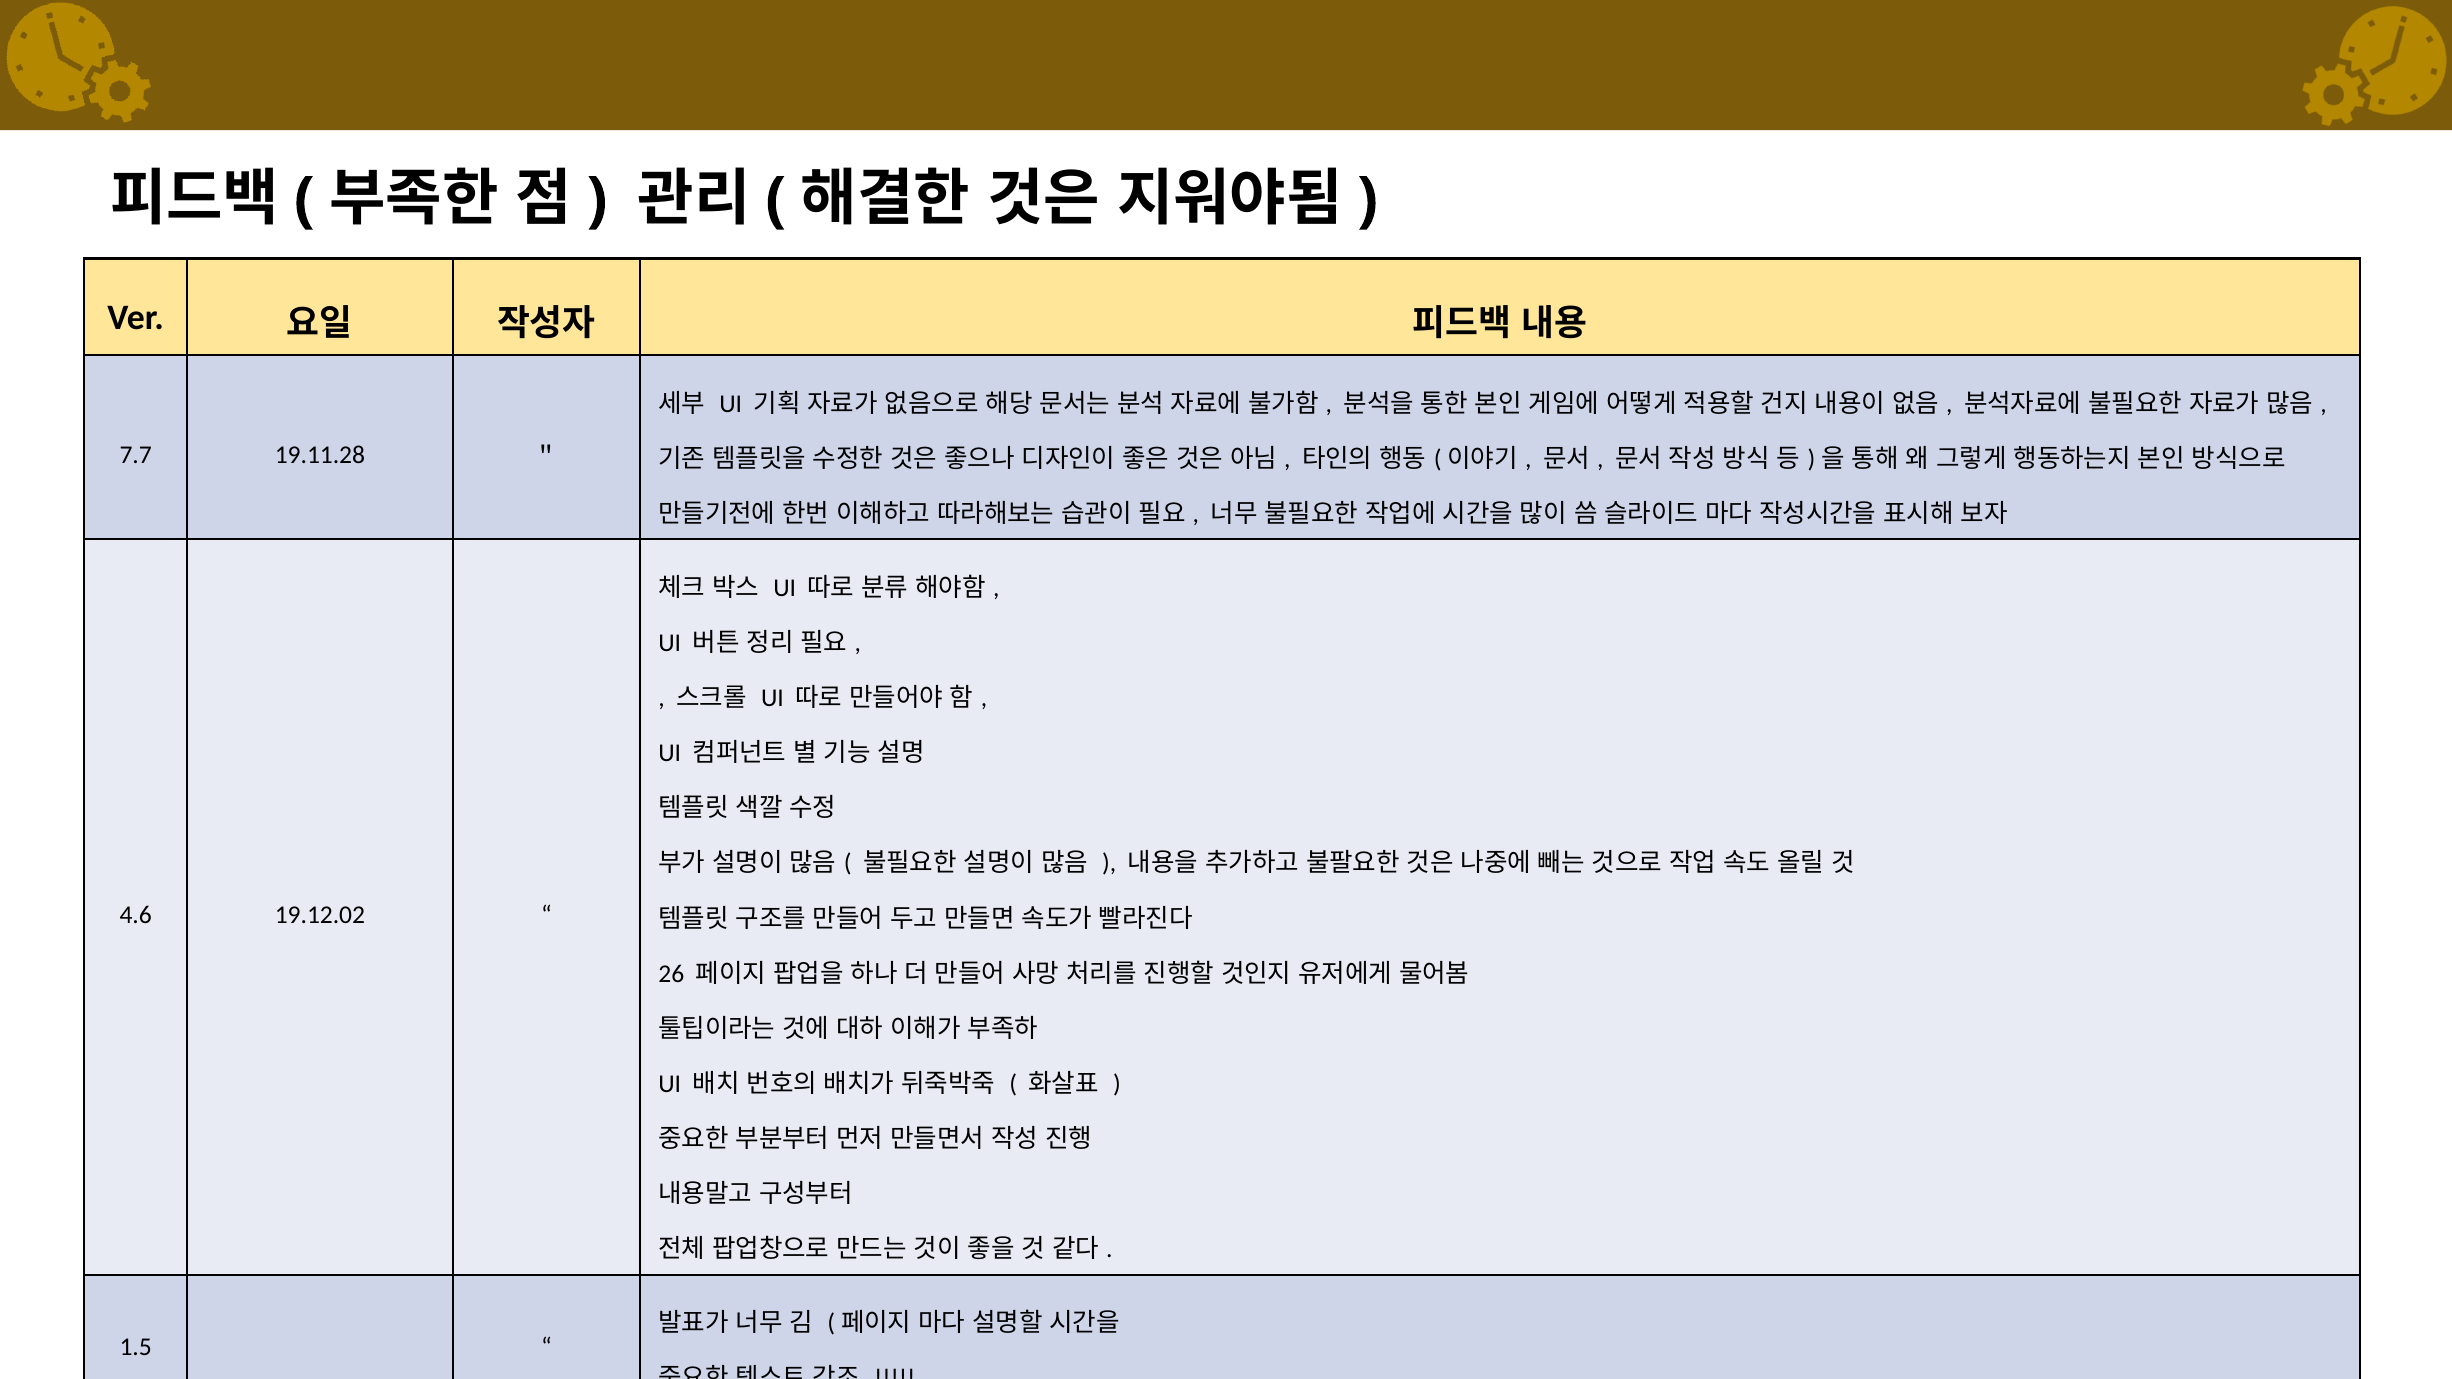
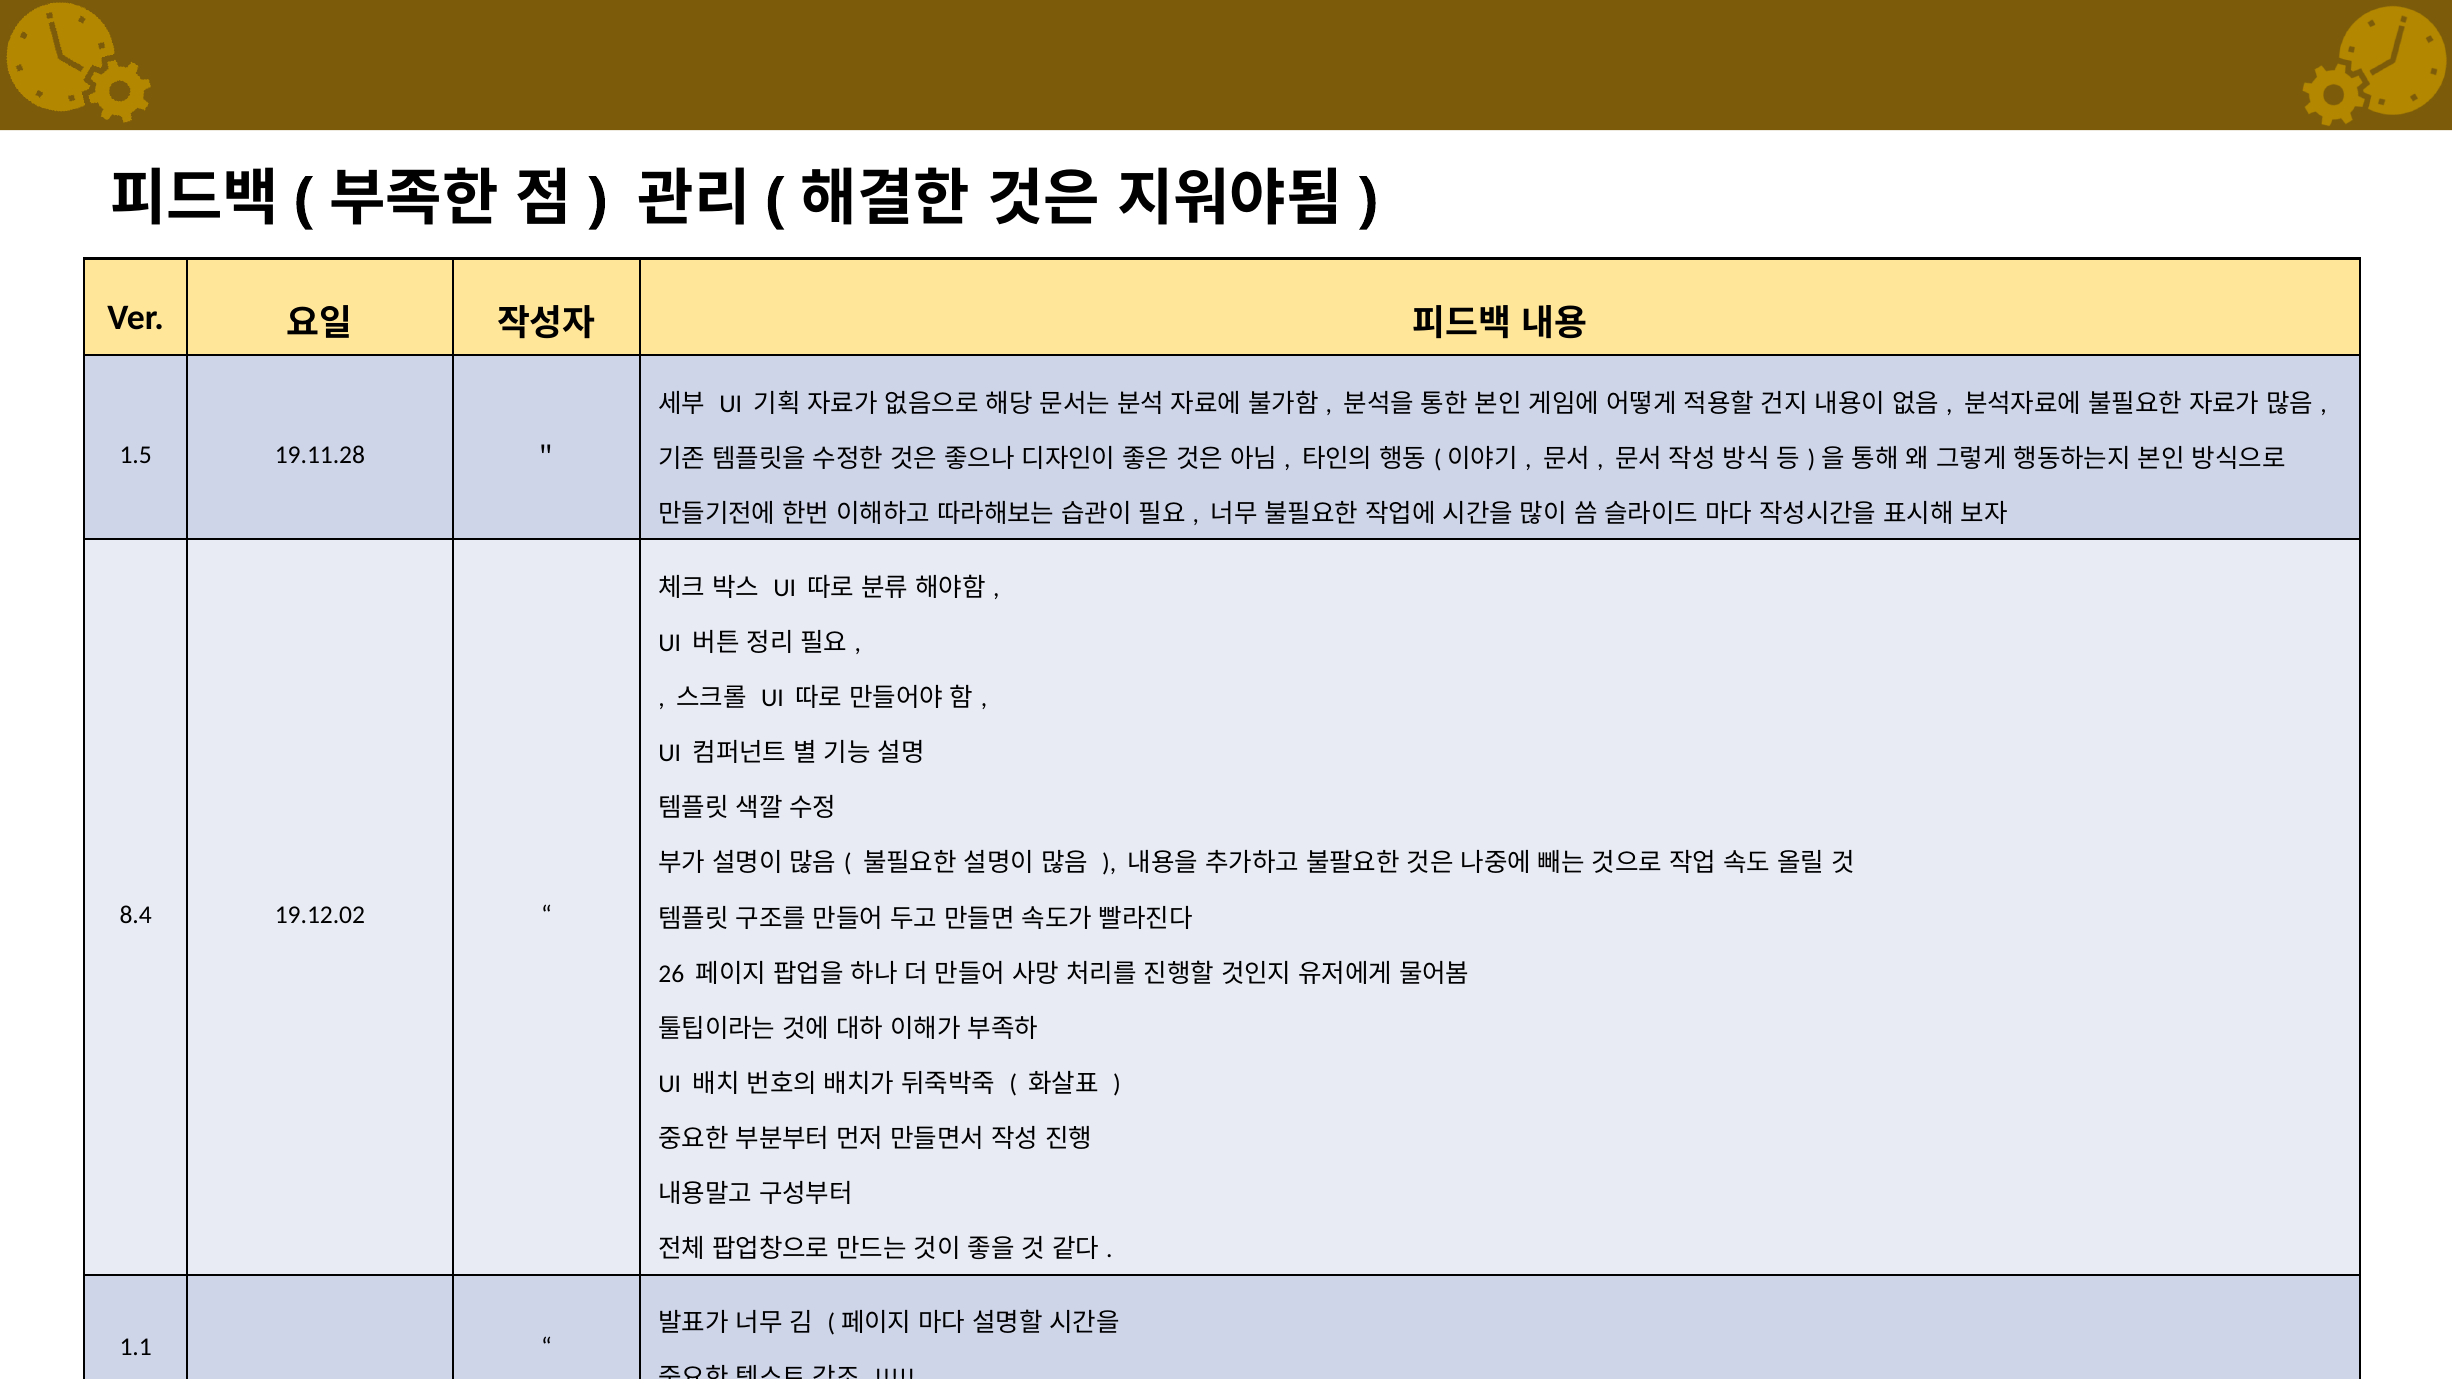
7.7: 7.7 -> 1.5
4.6: 4.6 -> 8.4
1.5: 1.5 -> 1.1
